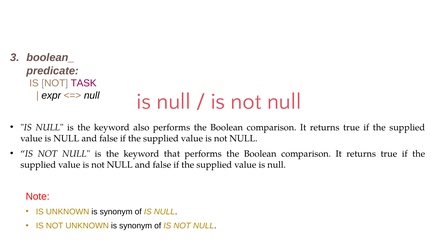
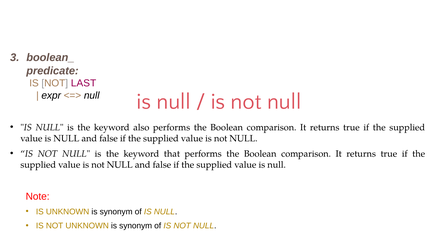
TASK: TASK -> LAST
